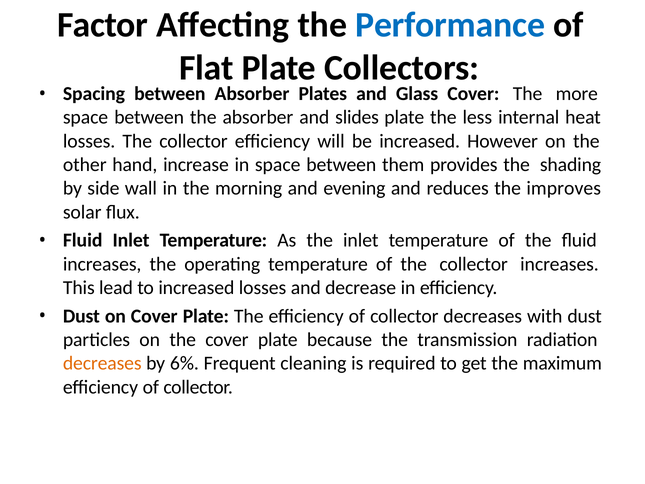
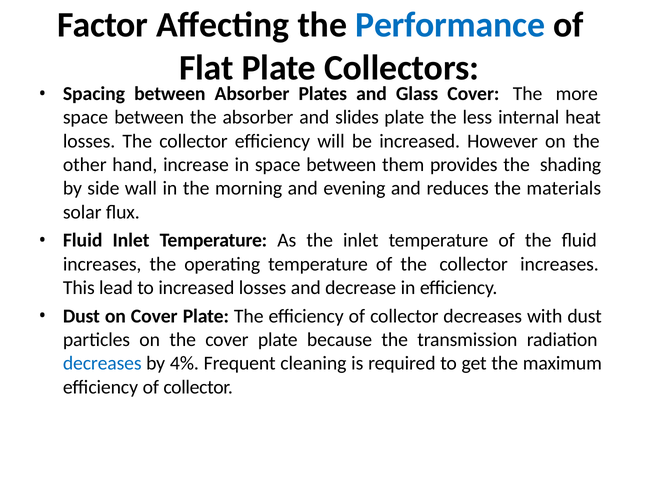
improves: improves -> materials
decreases at (102, 363) colour: orange -> blue
6%: 6% -> 4%
